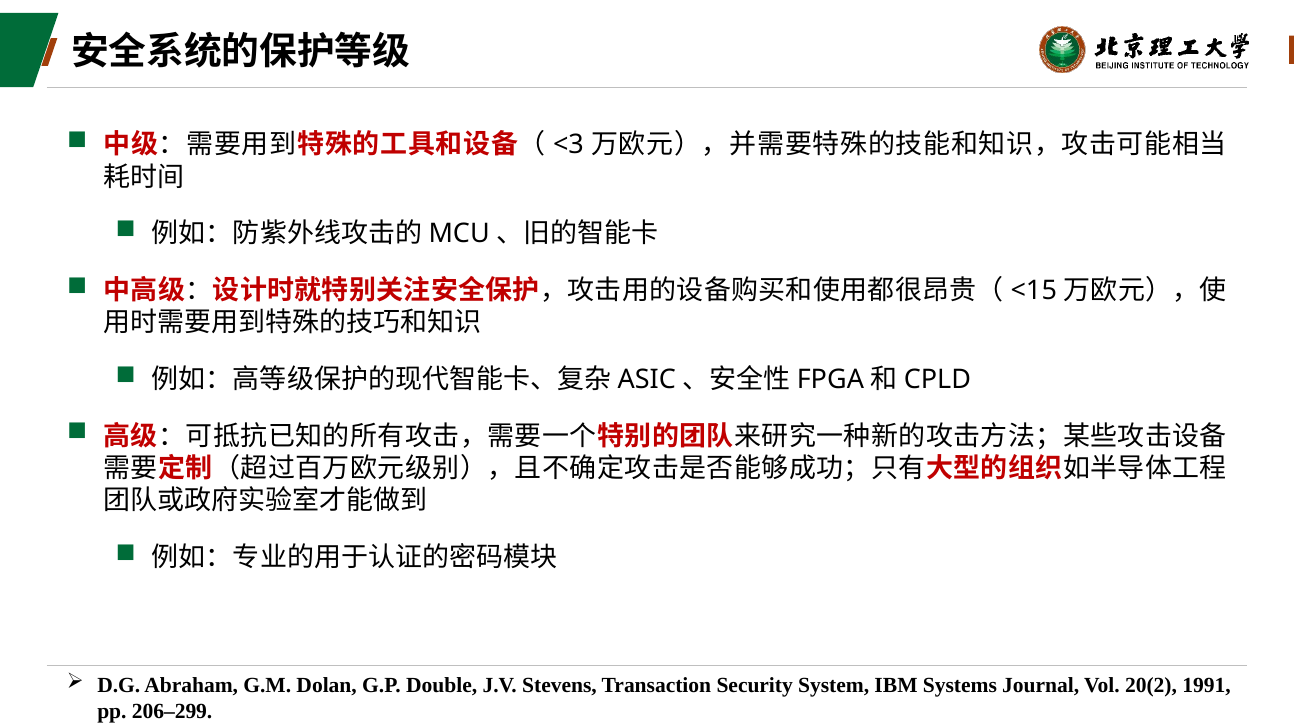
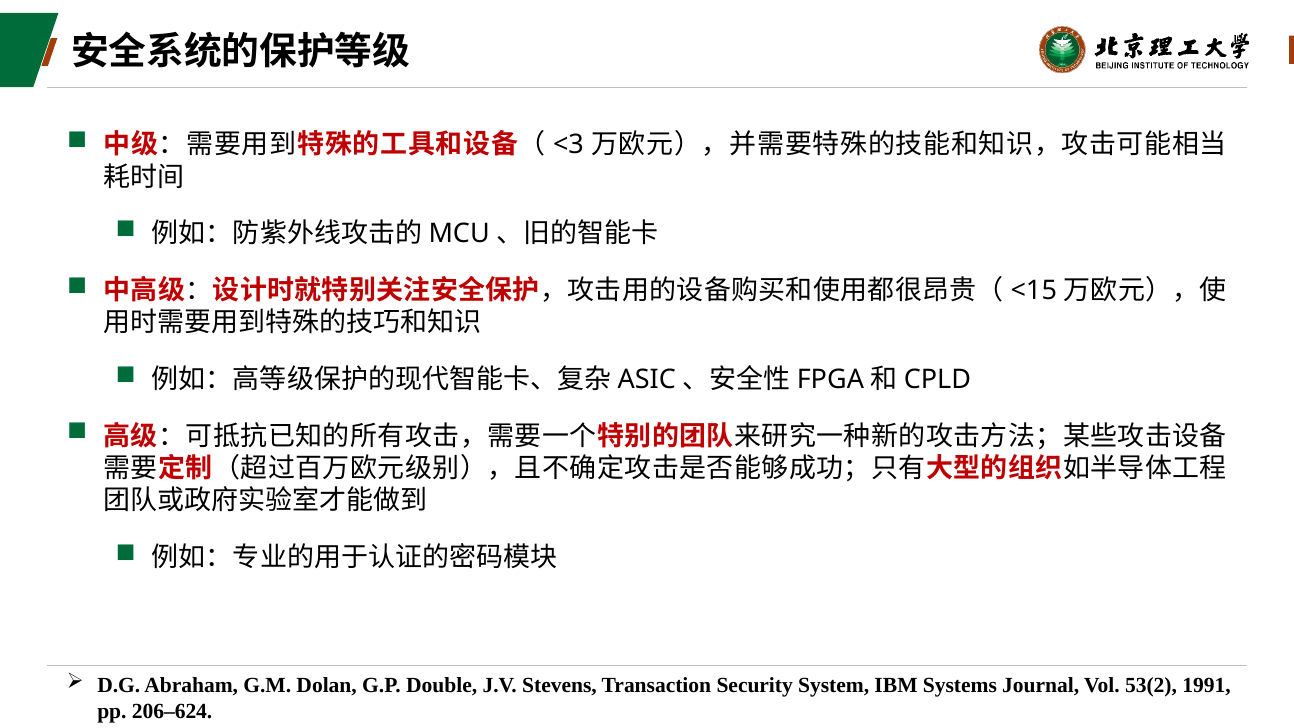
20(2: 20(2 -> 53(2
206–299: 206–299 -> 206–624
